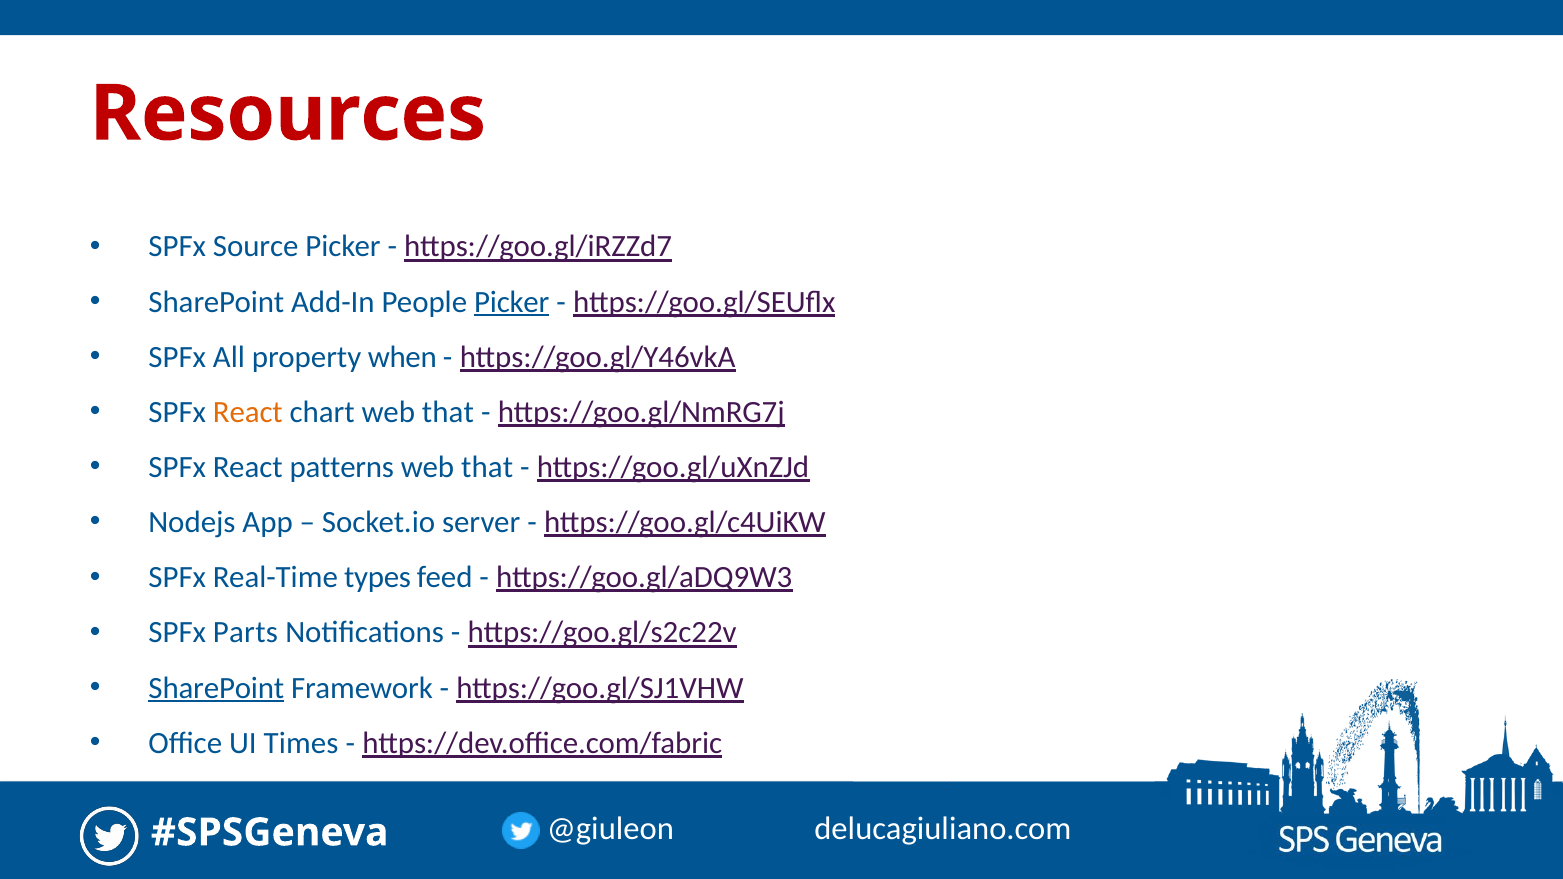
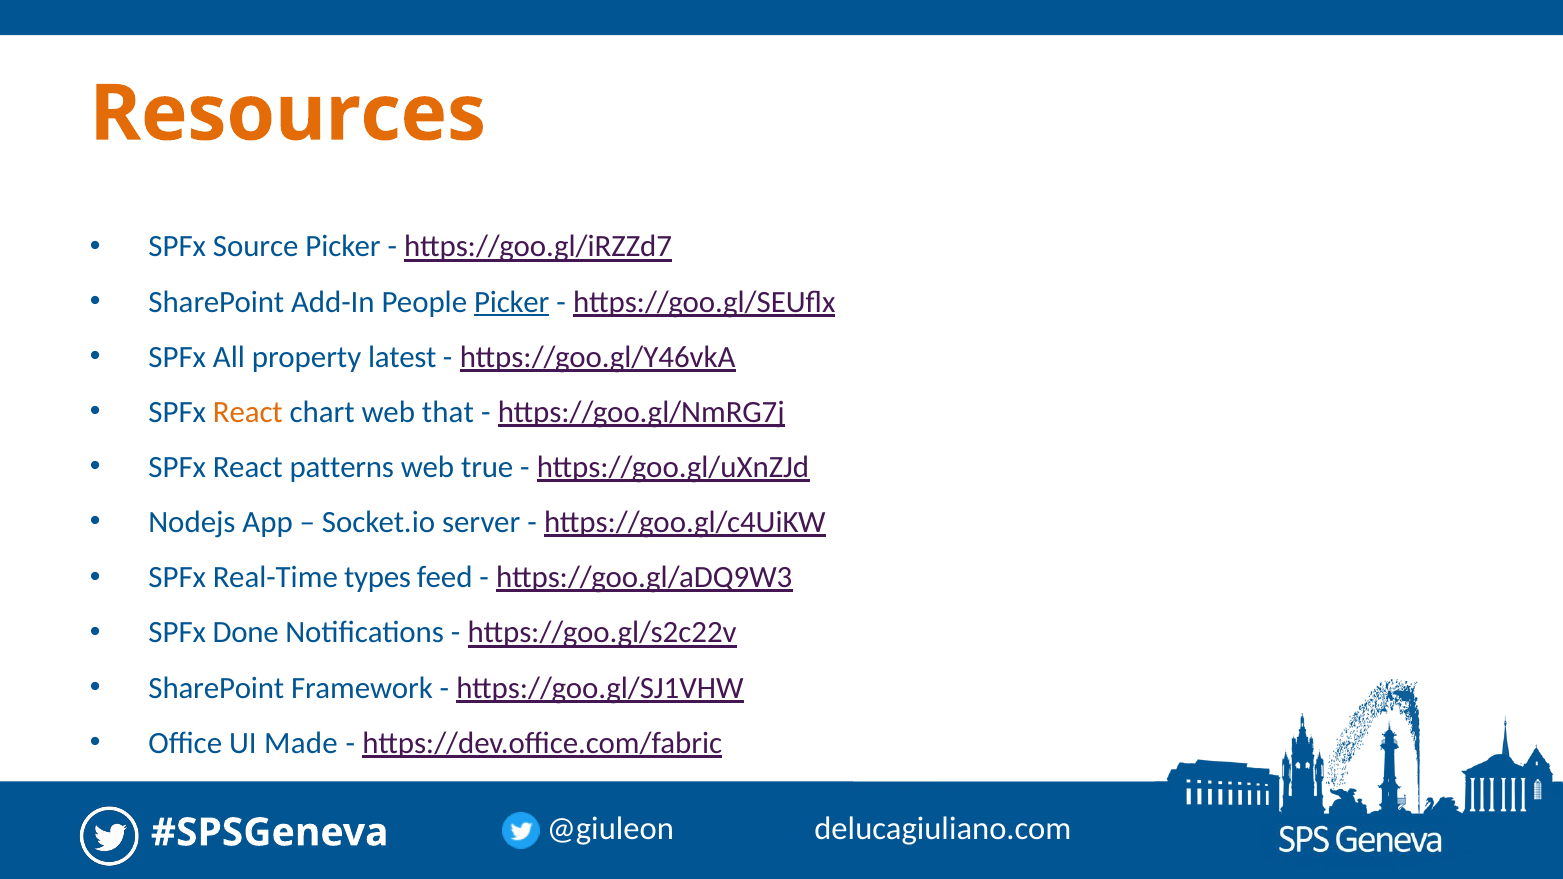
Resources colour: red -> orange
when: when -> latest
that at (487, 467): that -> true
Parts: Parts -> Done
SharePoint at (216, 688) underline: present -> none
Times: Times -> Made
